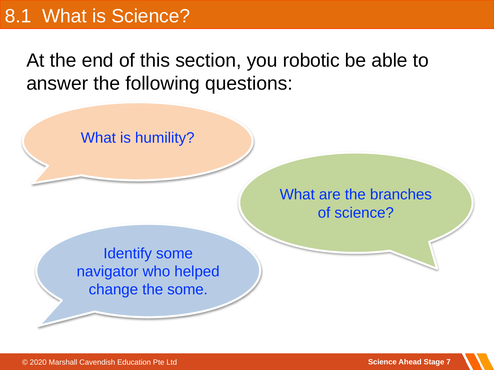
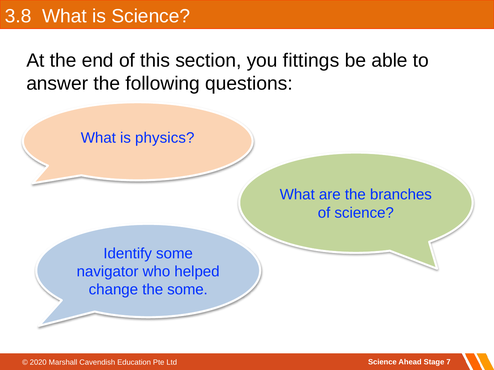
8.1: 8.1 -> 3.8
robotic: robotic -> fittings
humility: humility -> physics
